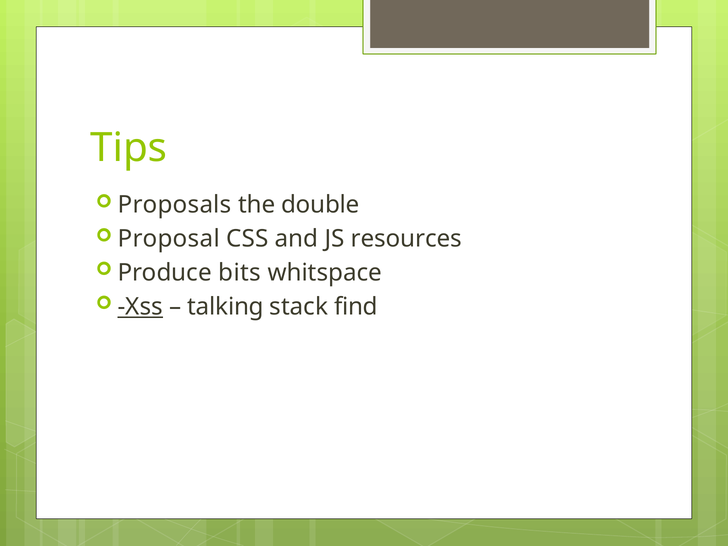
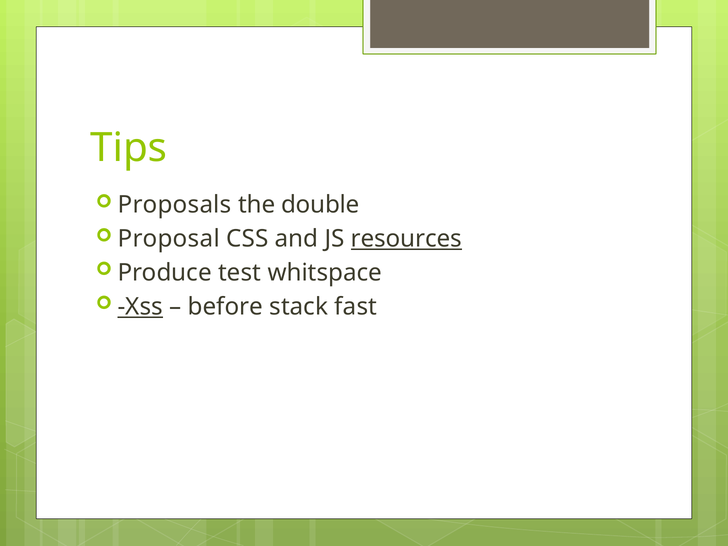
resources underline: none -> present
bits: bits -> test
talking: talking -> before
find: find -> fast
